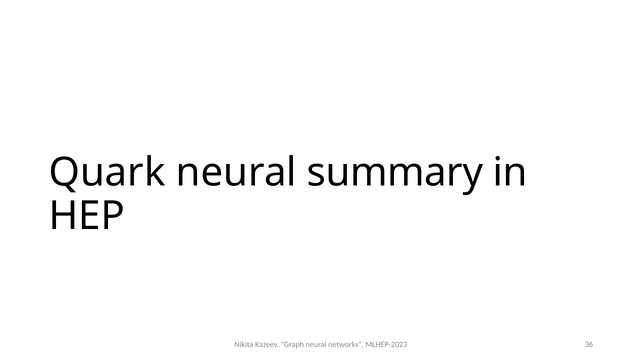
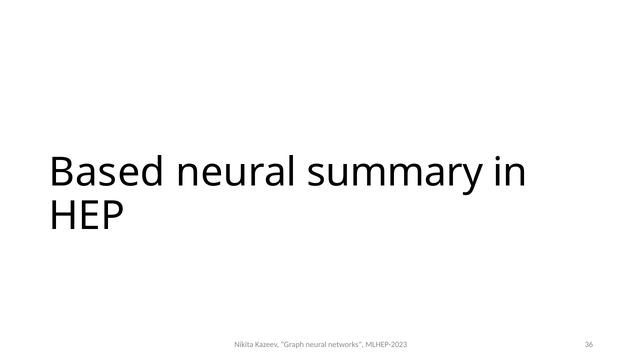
Quark: Quark -> Based
